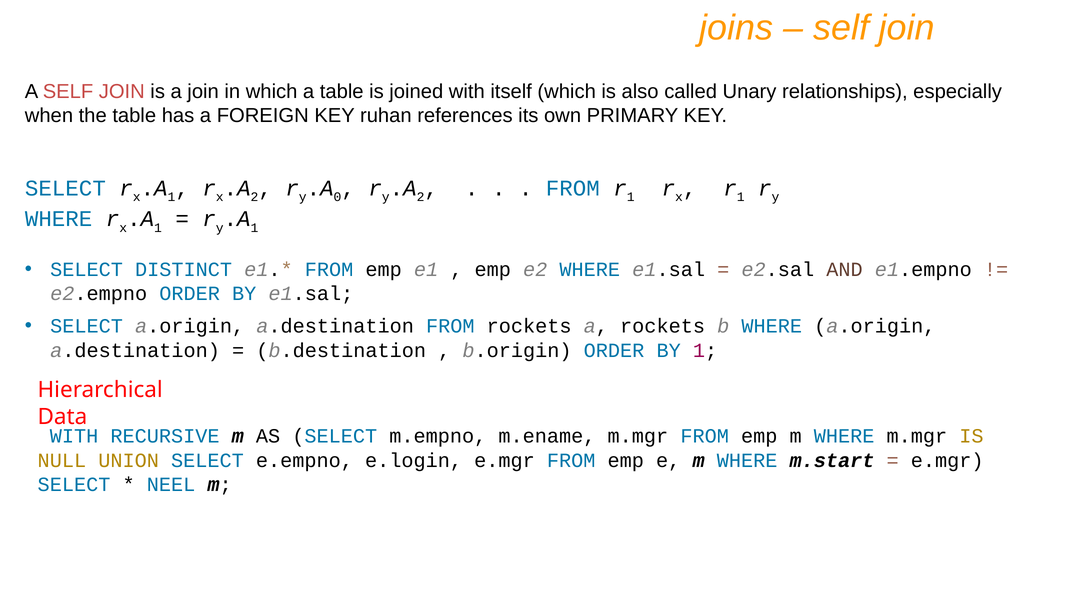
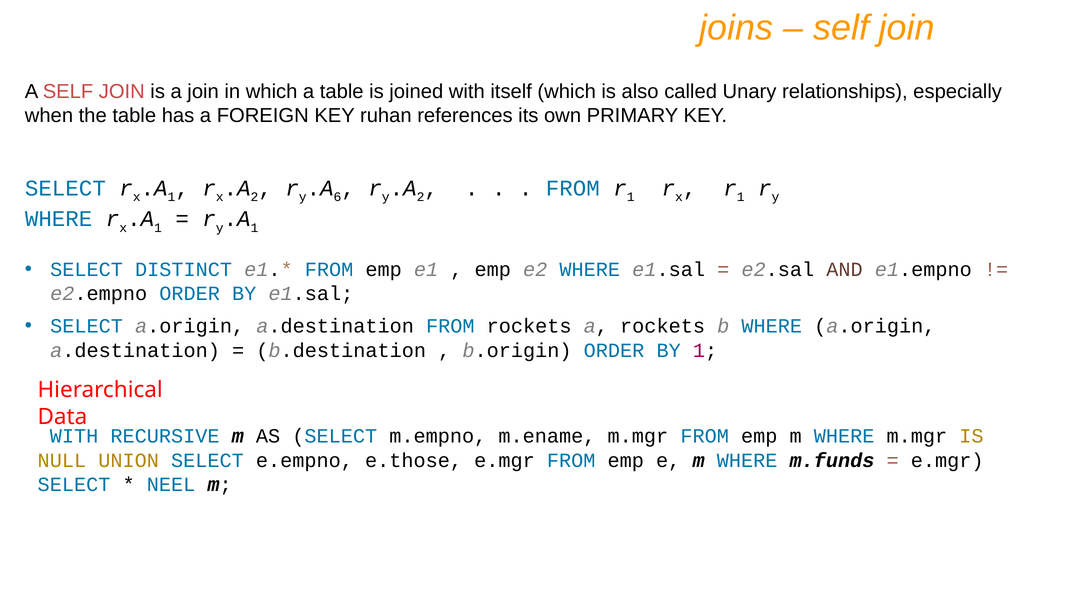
0: 0 -> 6
e.login: e.login -> e.those
m.start: m.start -> m.funds
